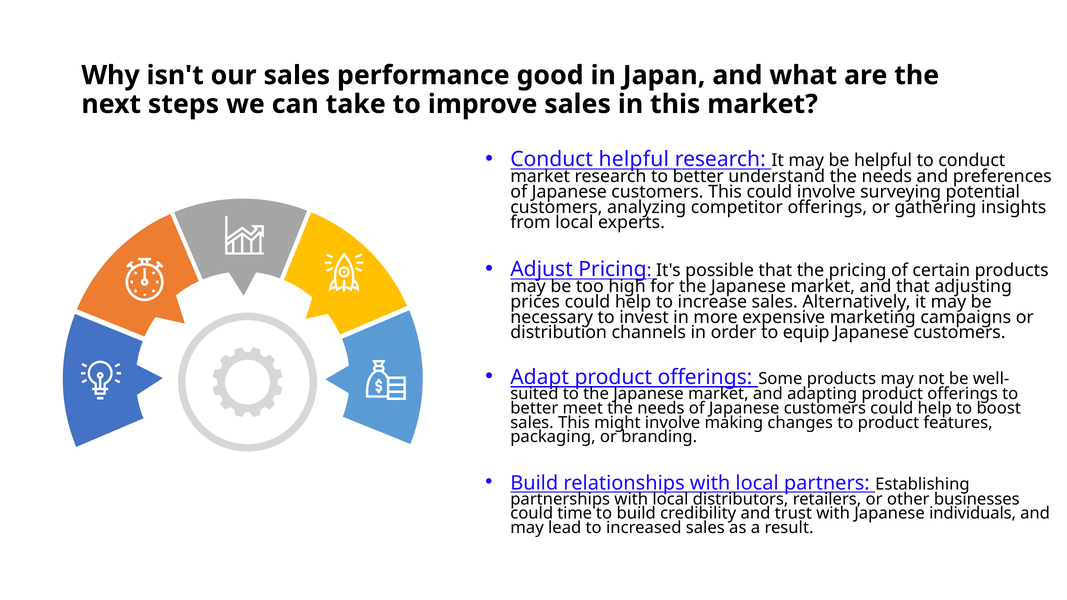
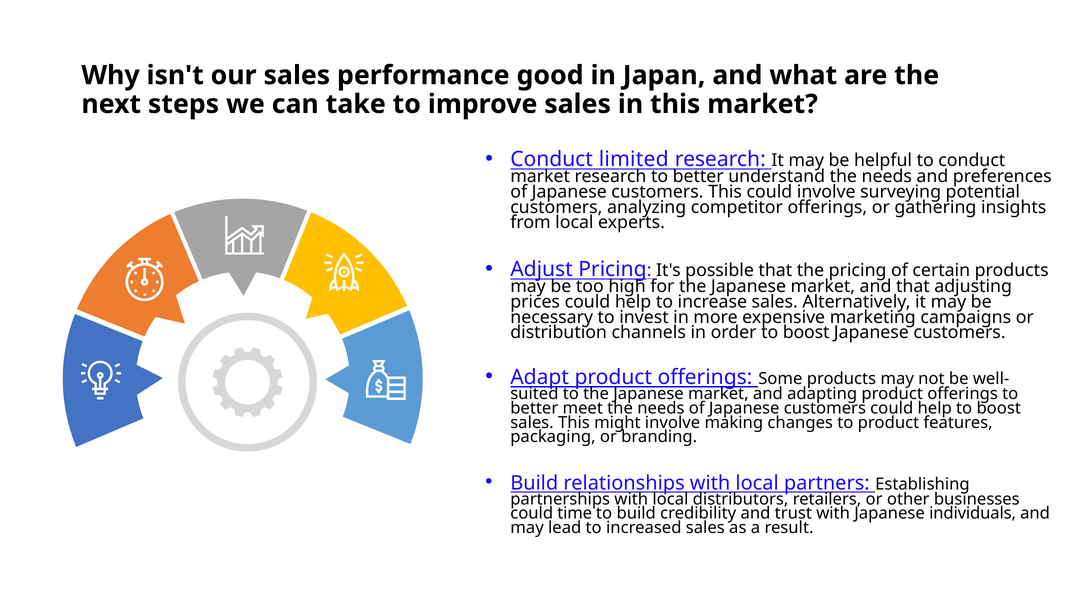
Conduct helpful: helpful -> limited
order to equip: equip -> boost
